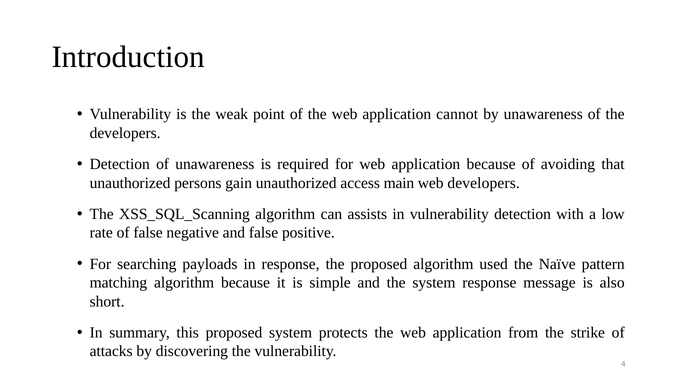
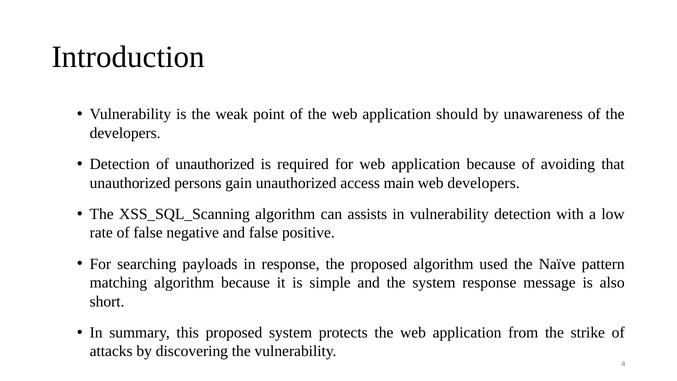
cannot: cannot -> should
of unawareness: unawareness -> unauthorized
